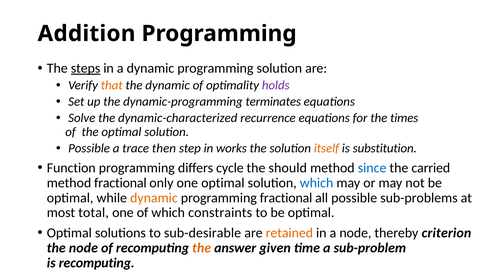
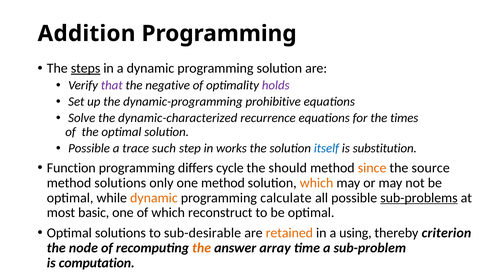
that colour: orange -> purple
the dynamic: dynamic -> negative
terminates: terminates -> prohibitive
then: then -> such
itself colour: orange -> blue
since colour: blue -> orange
carried: carried -> source
method fractional: fractional -> solutions
one optimal: optimal -> method
which at (317, 183) colour: blue -> orange
programming fractional: fractional -> calculate
sub-problems underline: none -> present
total: total -> basic
constraints: constraints -> reconstruct
a node: node -> using
given: given -> array
is recomputing: recomputing -> computation
